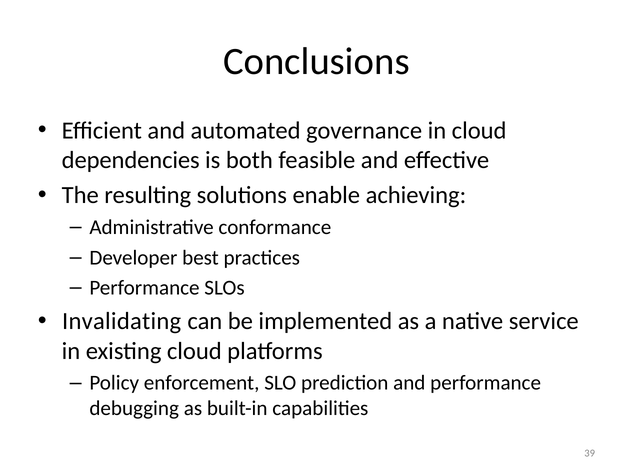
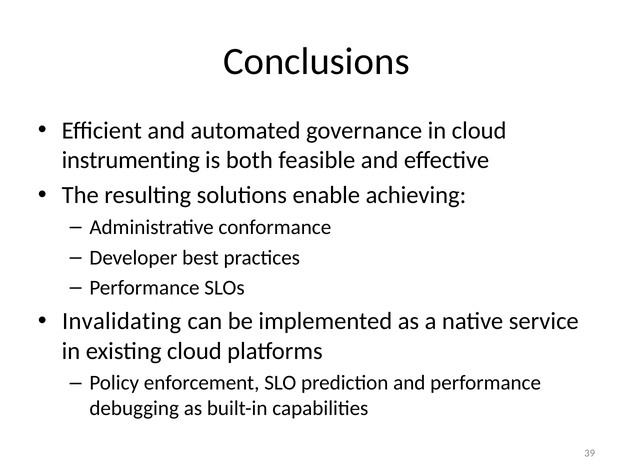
dependencies: dependencies -> instrumenting
